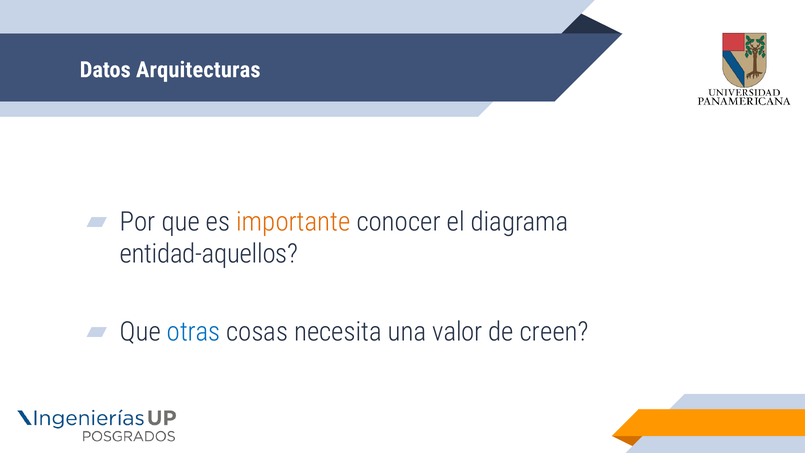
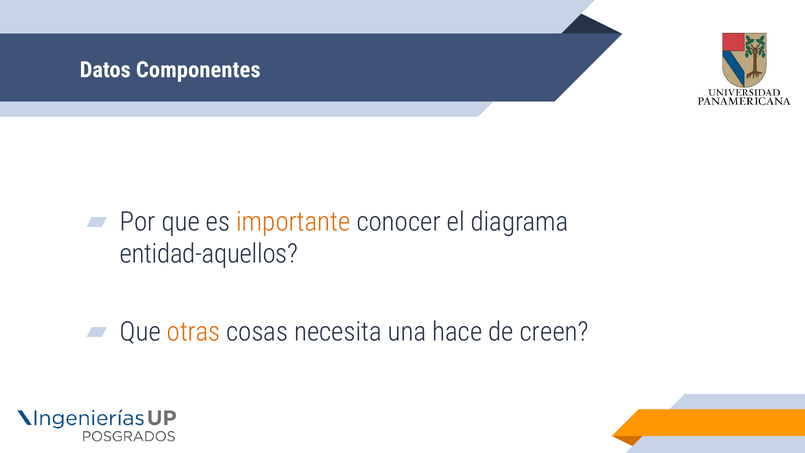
Arquitecturas: Arquitecturas -> Componentes
otras colour: blue -> orange
valor: valor -> hace
